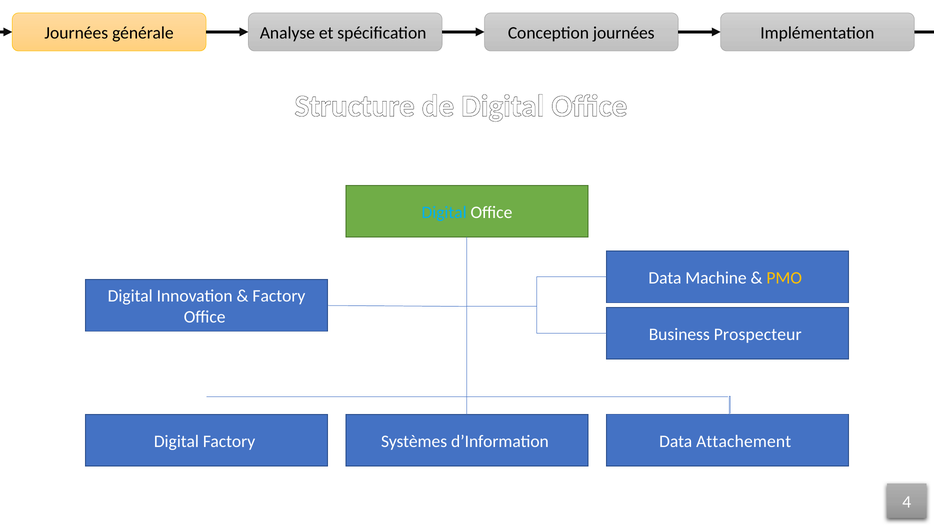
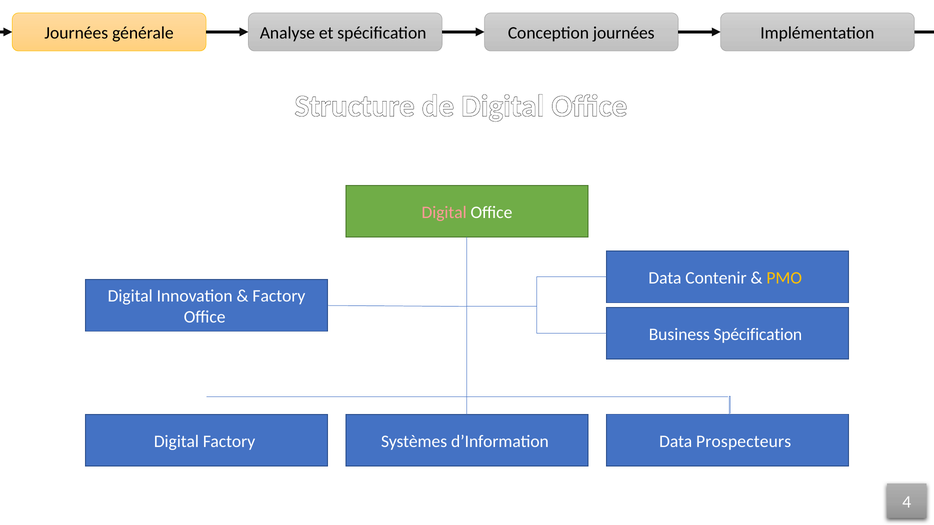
Digital at (444, 212) colour: light blue -> pink
Machine: Machine -> Contenir
Business Prospecteur: Prospecteur -> Spécification
Attachement: Attachement -> Prospecteurs
